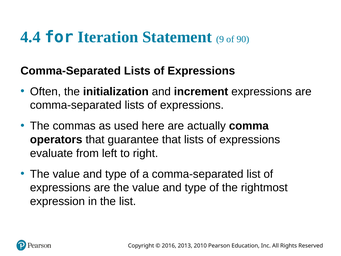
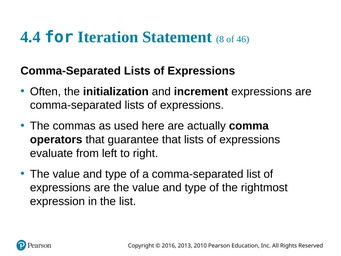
9: 9 -> 8
90: 90 -> 46
